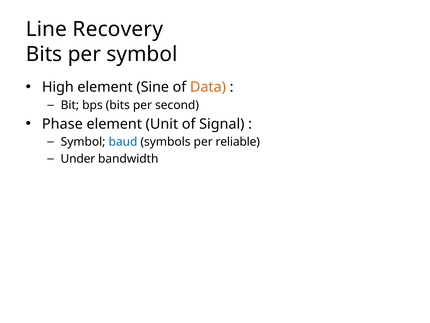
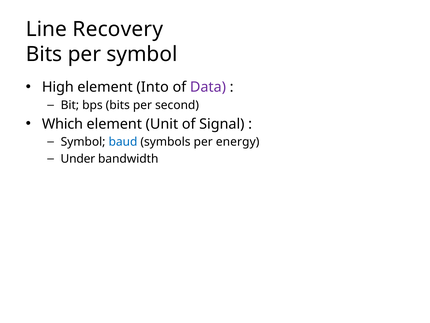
Sine: Sine -> Into
Data colour: orange -> purple
Phase: Phase -> Which
reliable: reliable -> energy
